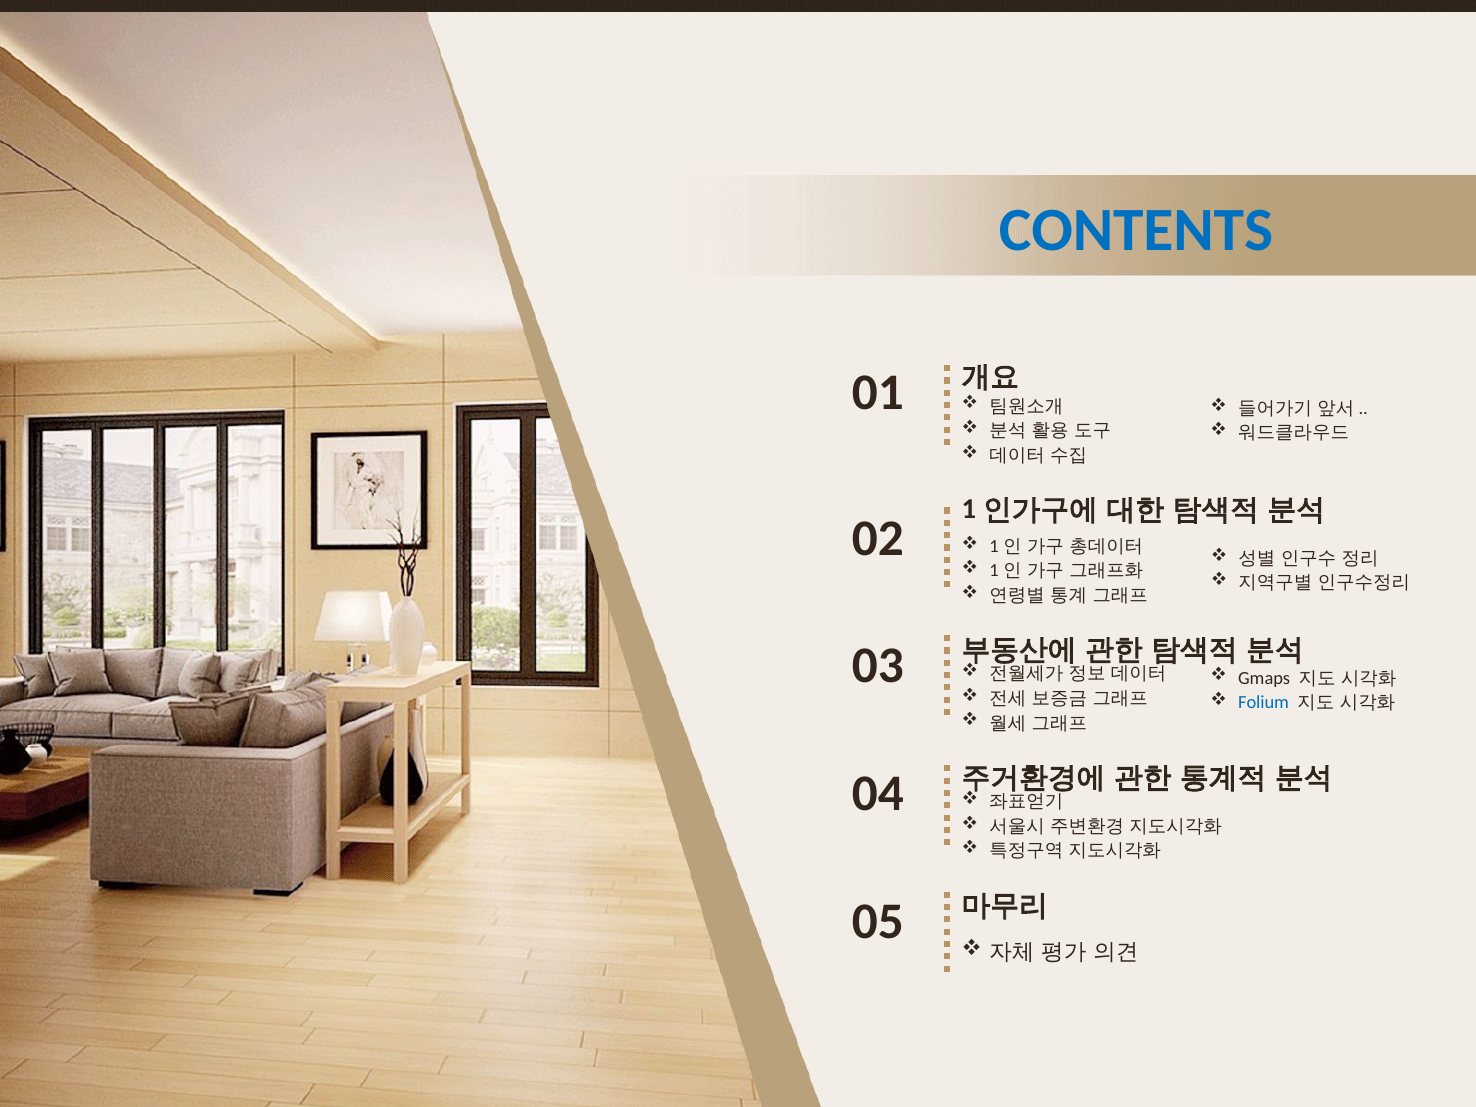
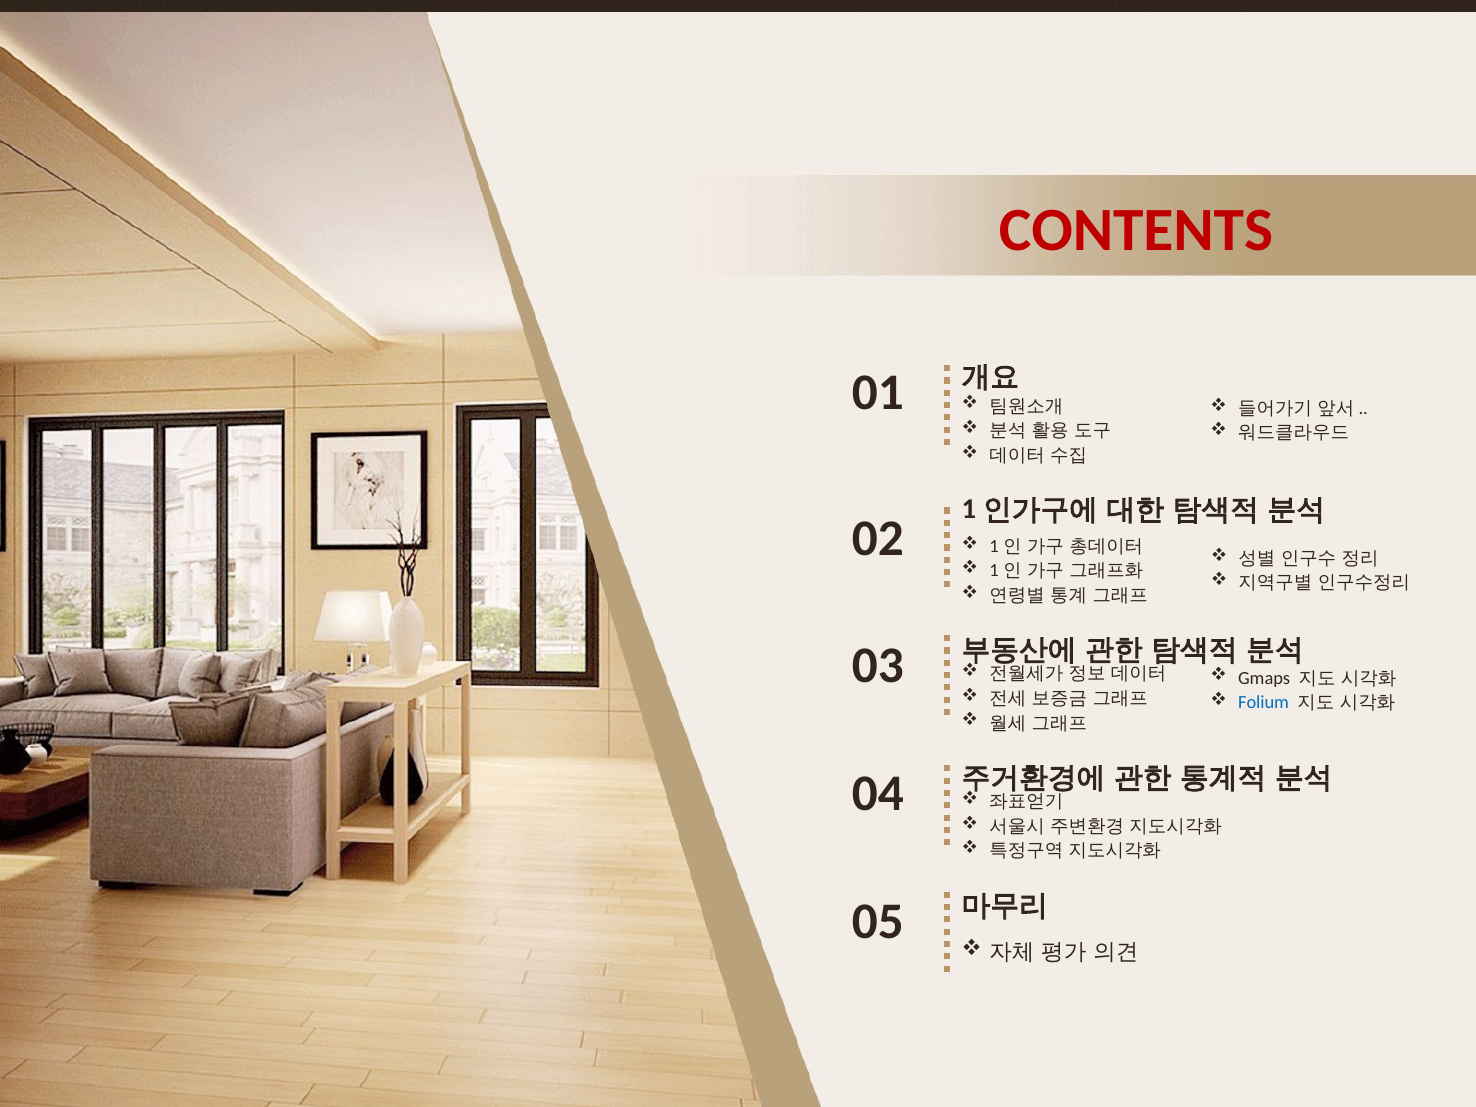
CONTENTS colour: blue -> red
